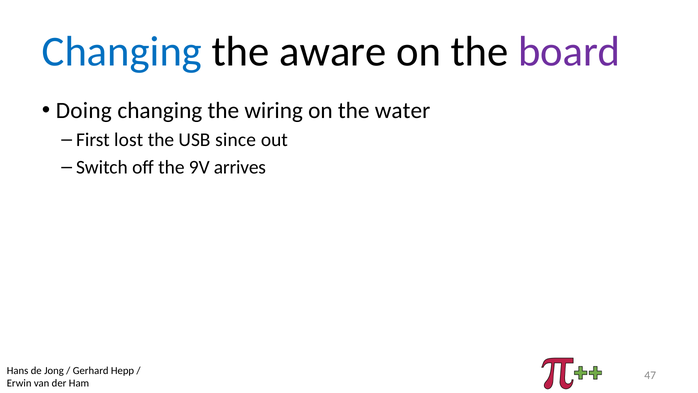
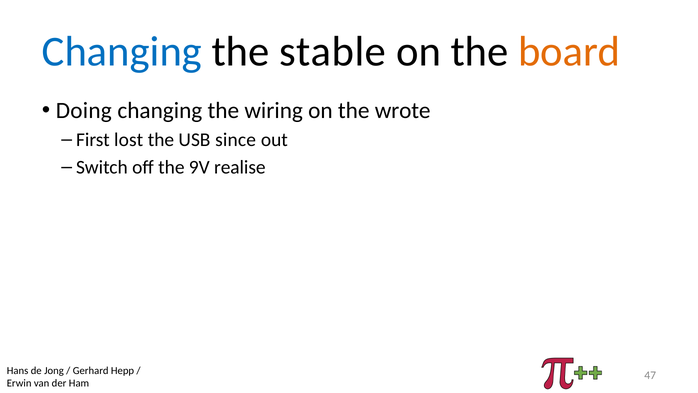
aware: aware -> stable
board colour: purple -> orange
water: water -> wrote
arrives: arrives -> realise
